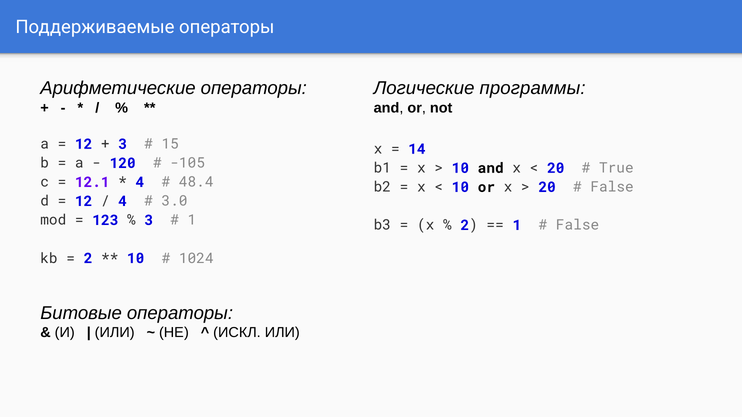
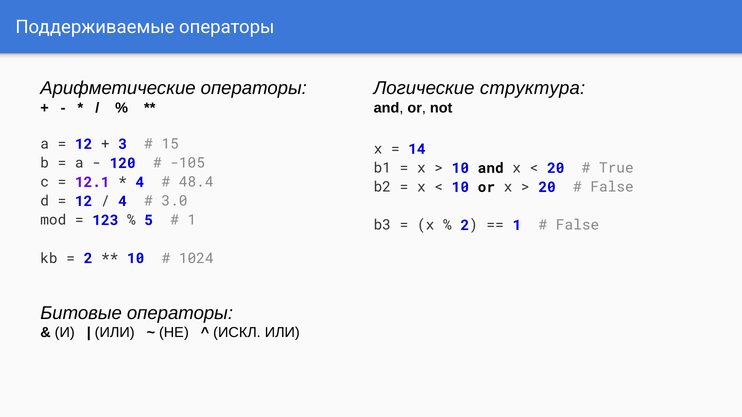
программы: программы -> структура
3 at (149, 220): 3 -> 5
